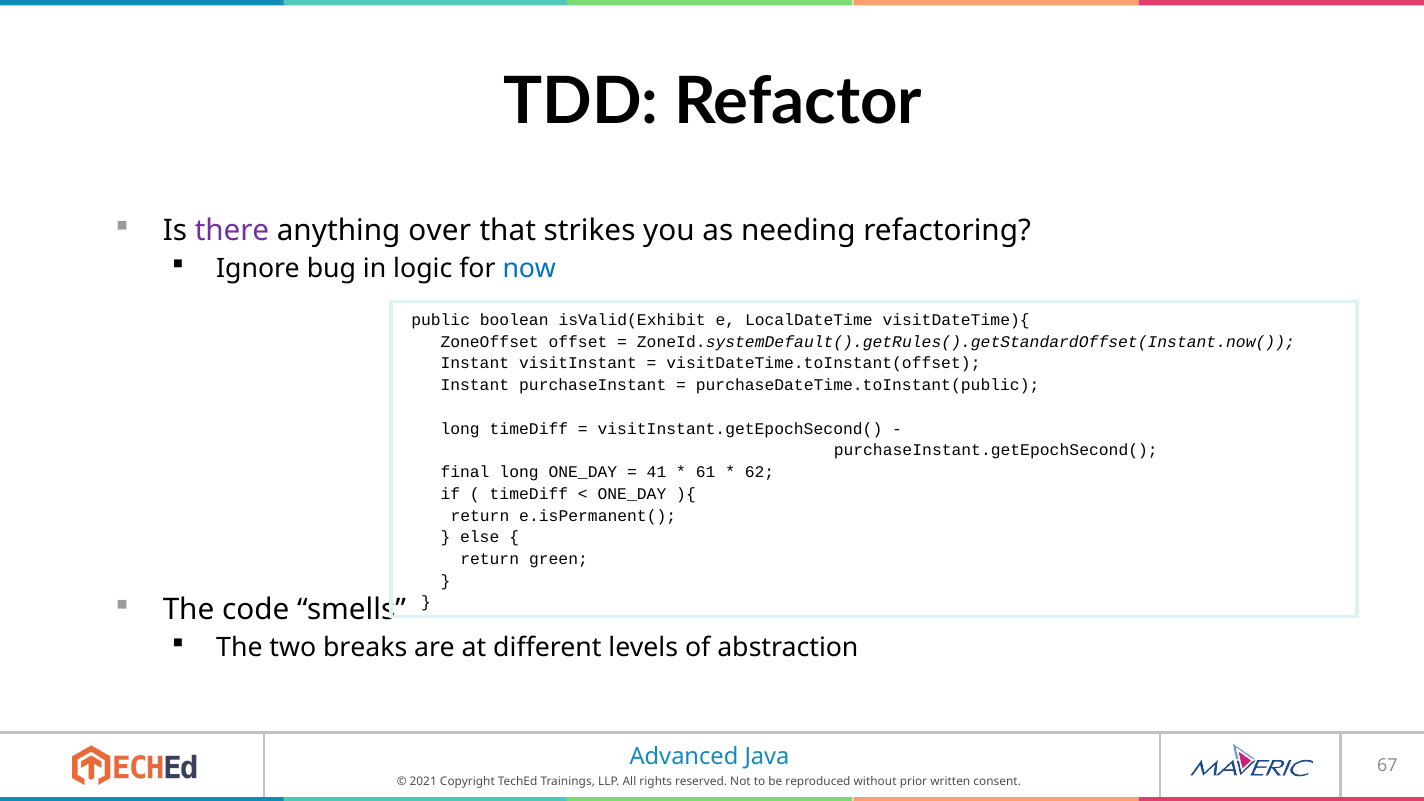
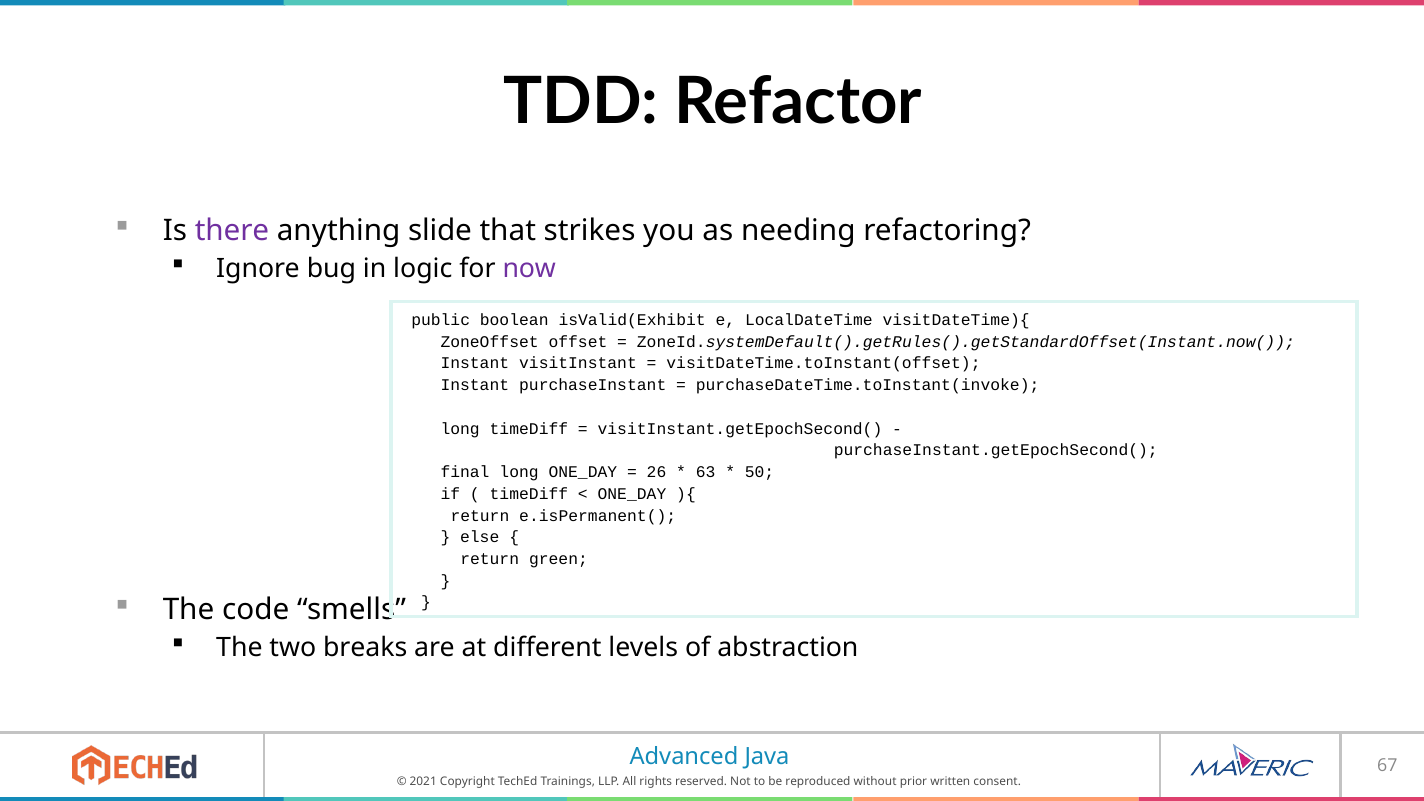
over: over -> slide
now colour: blue -> purple
purchaseDateTime.toInstant(public: purchaseDateTime.toInstant(public -> purchaseDateTime.toInstant(invoke
41: 41 -> 26
61: 61 -> 63
62: 62 -> 50
